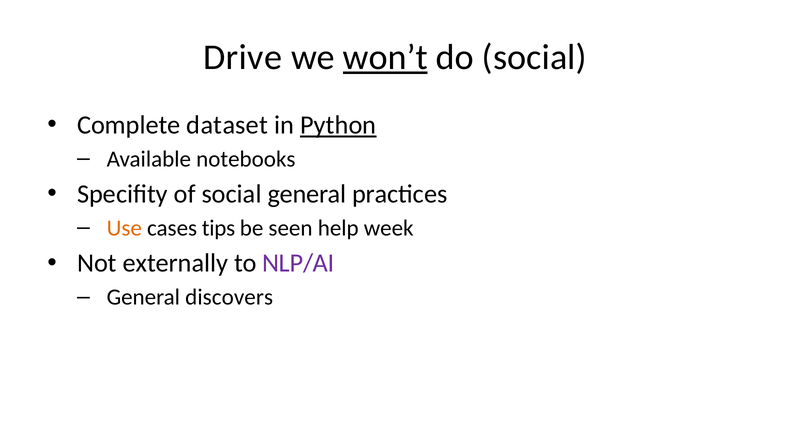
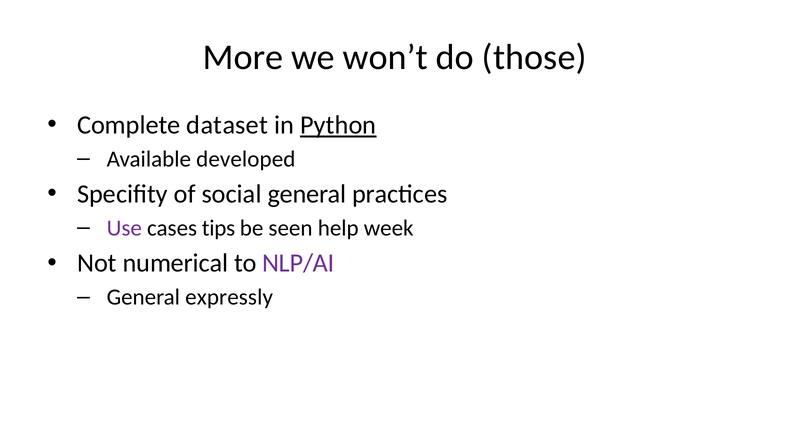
Drive: Drive -> More
won’t underline: present -> none
do social: social -> those
notebooks: notebooks -> developed
Use colour: orange -> purple
externally: externally -> numerical
discovers: discovers -> expressly
